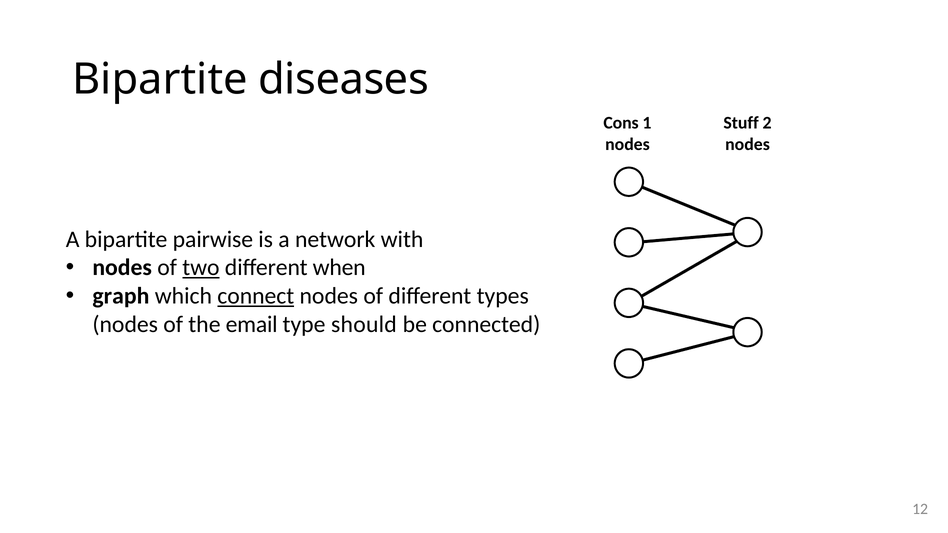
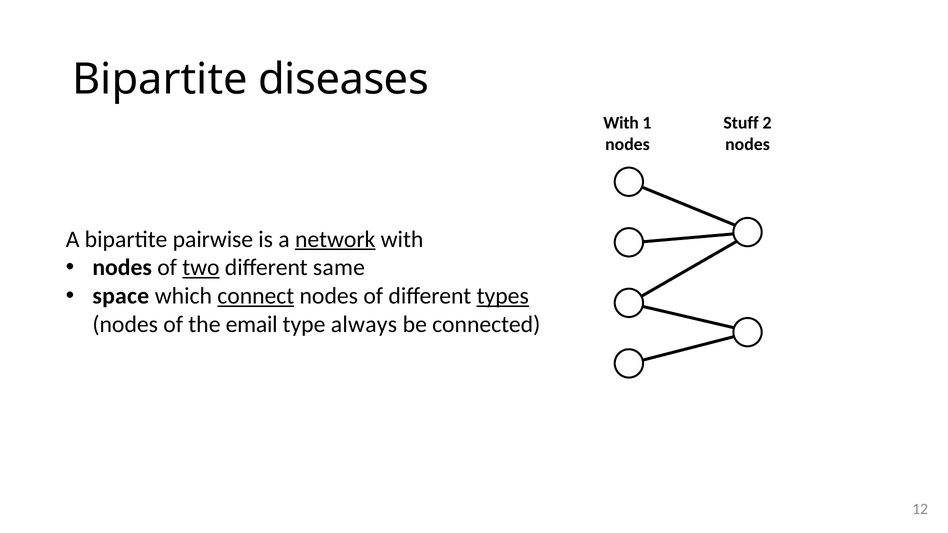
Cons at (621, 123): Cons -> With
network underline: none -> present
when: when -> same
graph: graph -> space
types underline: none -> present
should: should -> always
